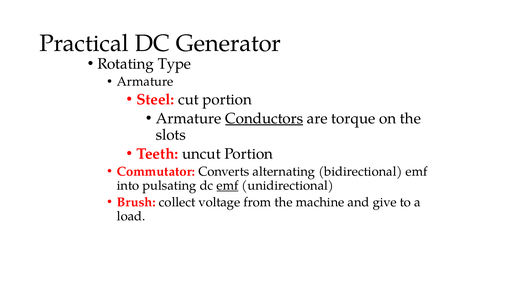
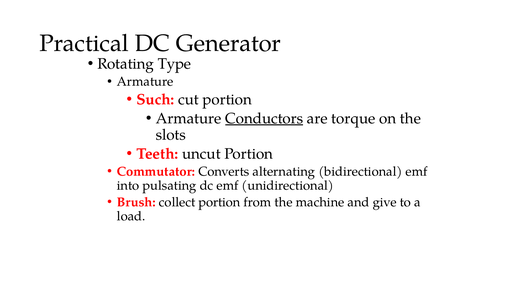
Steel: Steel -> Such
emf at (227, 185) underline: present -> none
collect voltage: voltage -> portion
